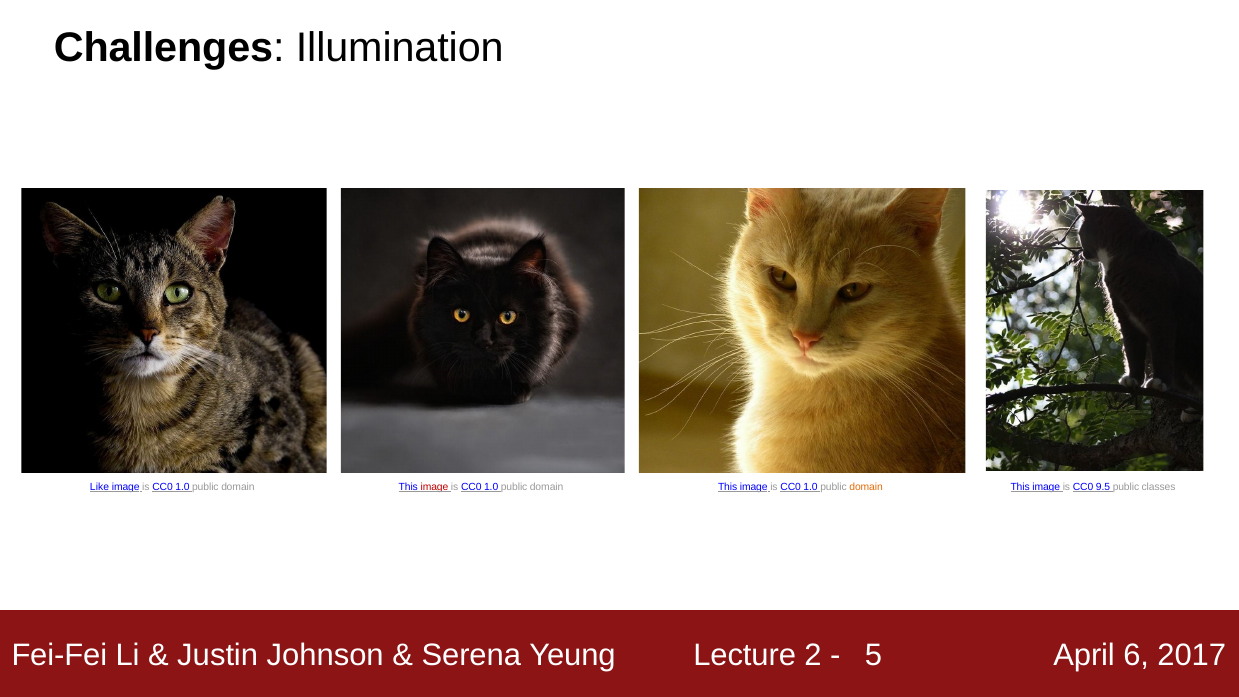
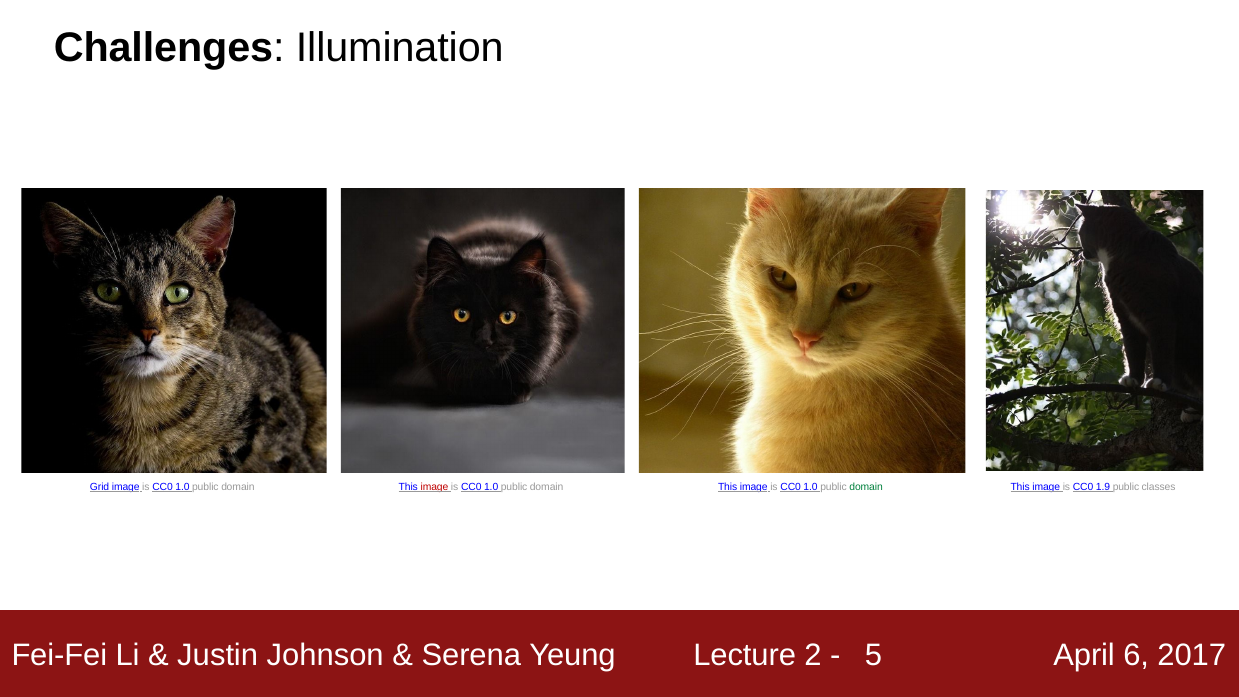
Like: Like -> Grid
domain at (866, 487) colour: orange -> green
9.5: 9.5 -> 1.9
